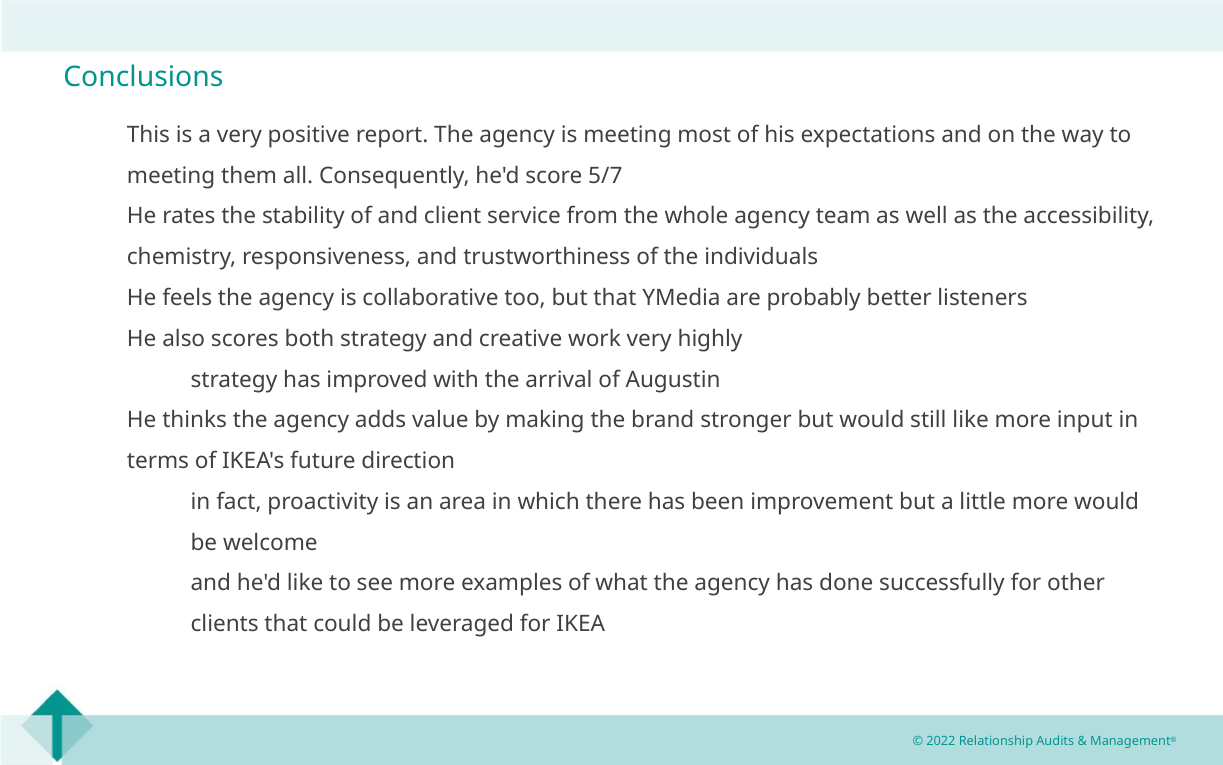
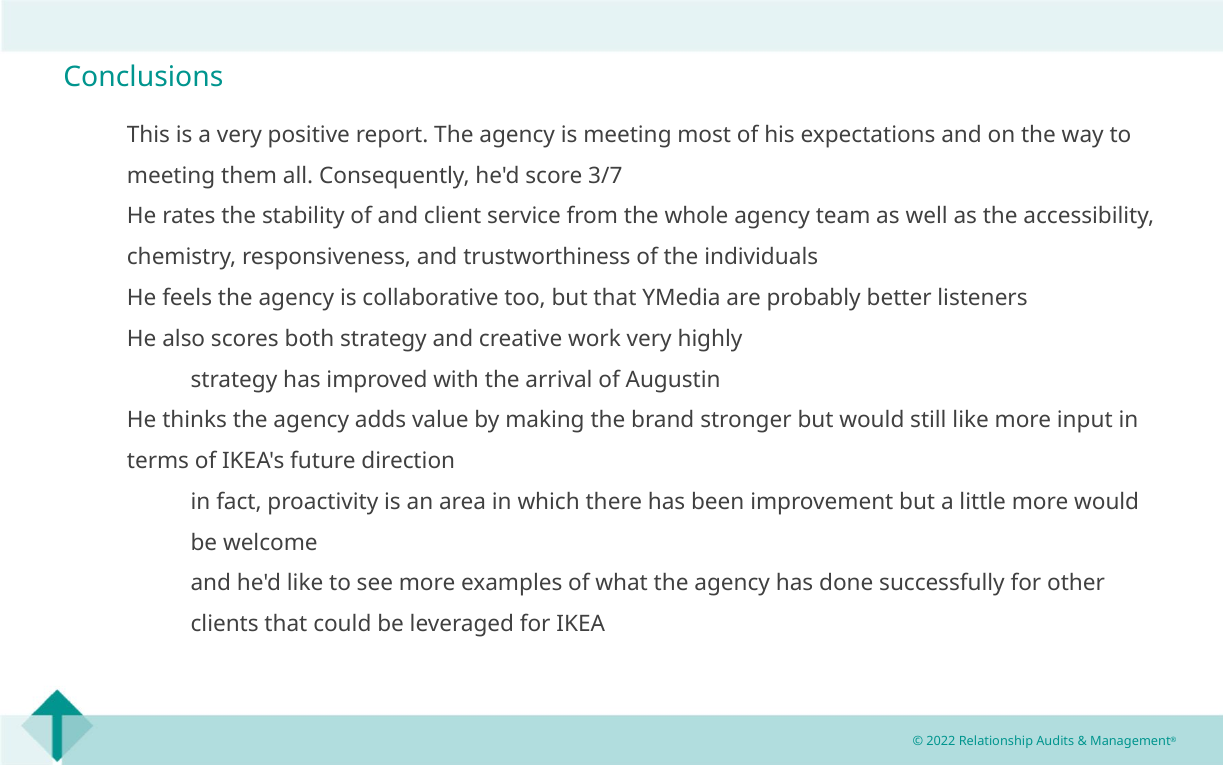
5/7: 5/7 -> 3/7
